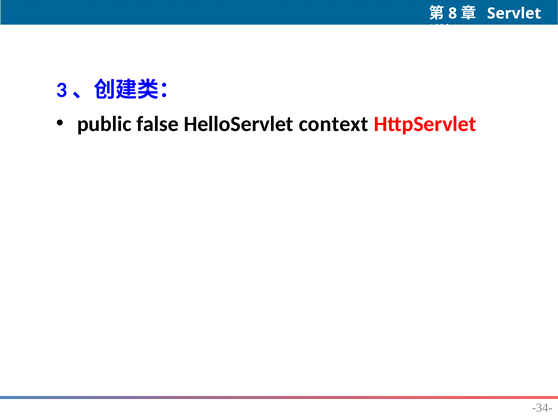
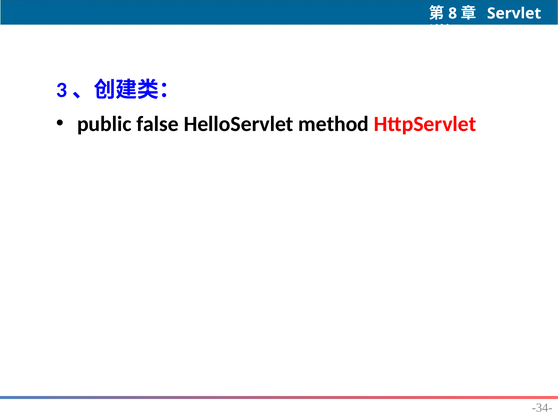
context: context -> method
